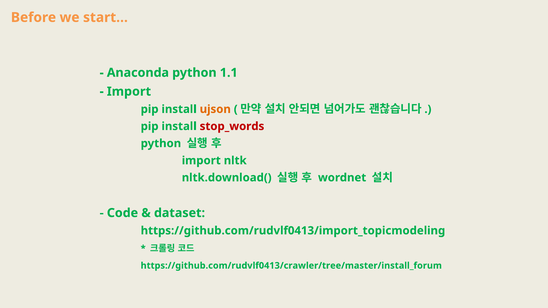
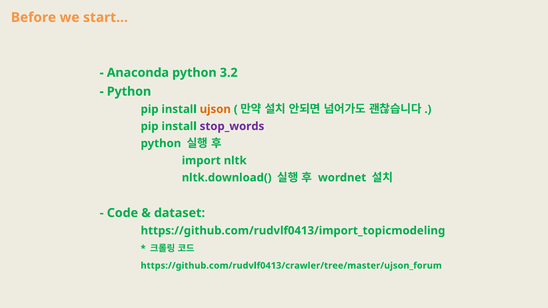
1.1: 1.1 -> 3.2
Import at (129, 92): Import -> Python
stop_words colour: red -> purple
https://github.com/rudvlf0413/crawler/tree/master/install_forum: https://github.com/rudvlf0413/crawler/tree/master/install_forum -> https://github.com/rudvlf0413/crawler/tree/master/ujson_forum
